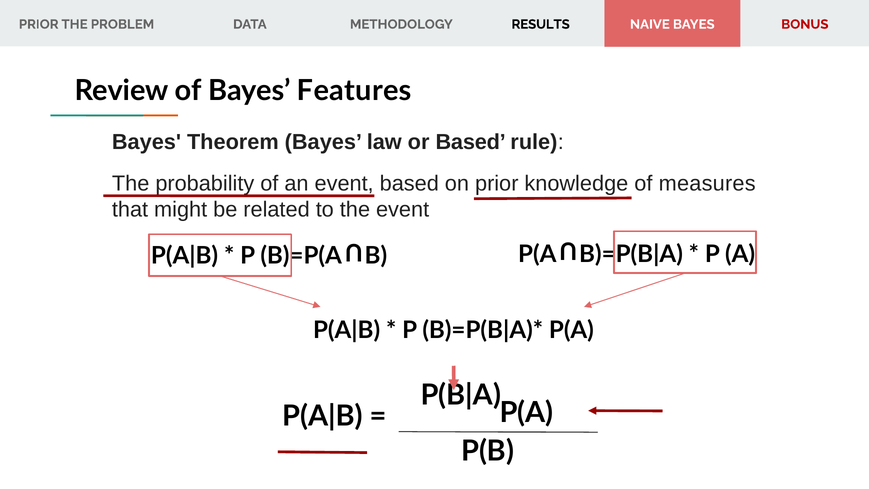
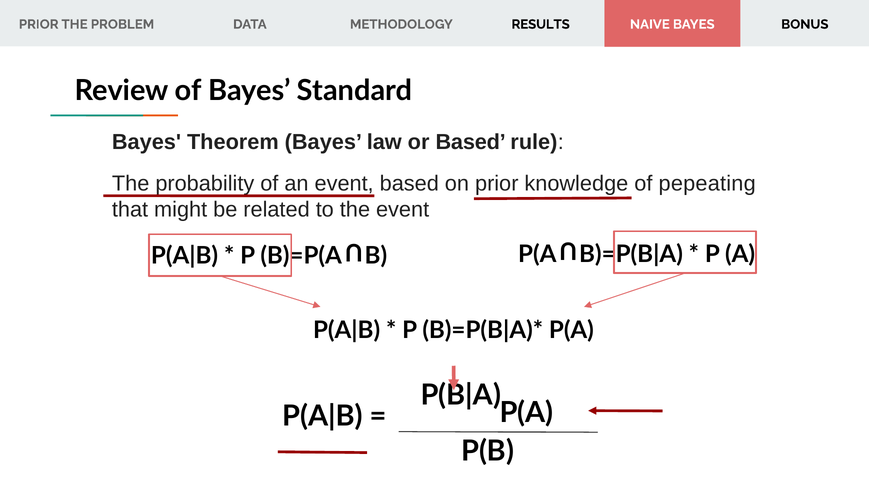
BONUS colour: red -> black
Features: Features -> Standard
measures: measures -> pepeating
